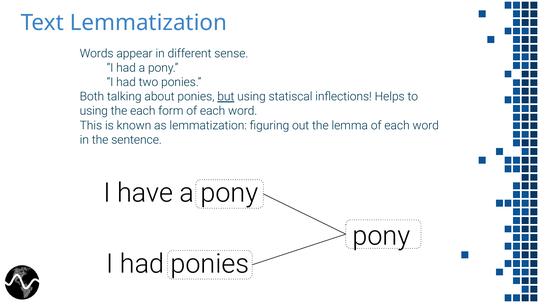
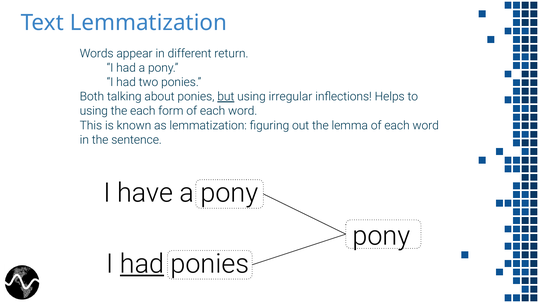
sense: sense -> return
statiscal: statiscal -> irregular
had at (142, 264) underline: none -> present
